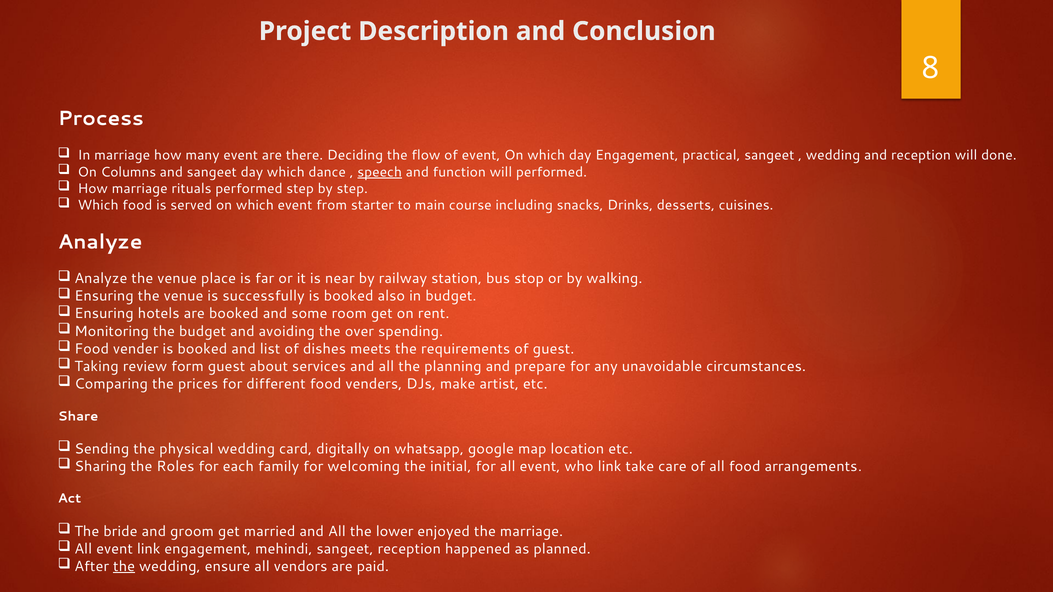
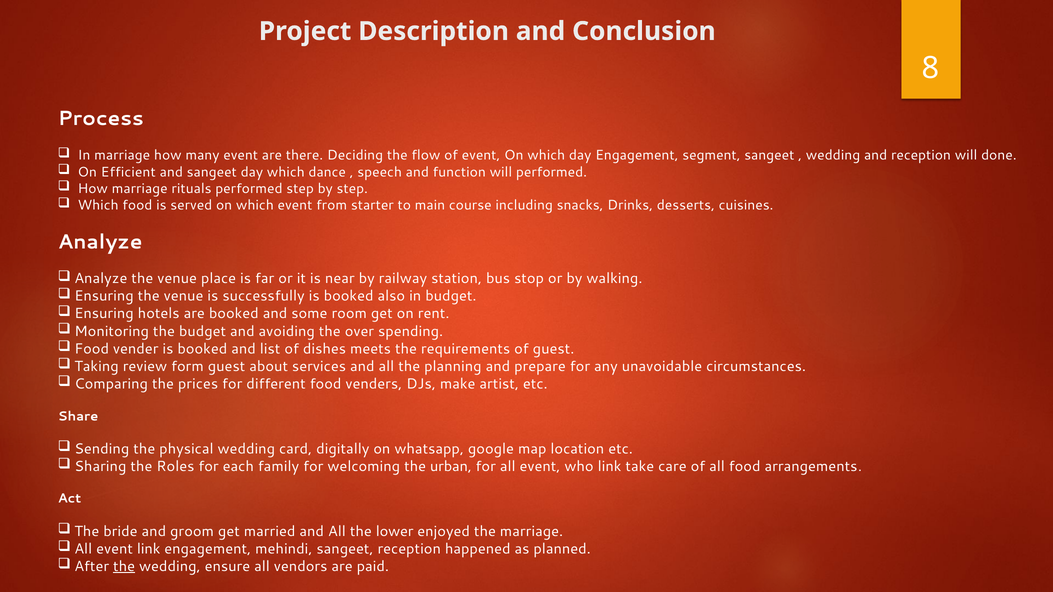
practical: practical -> segment
Columns: Columns -> Efficient
speech underline: present -> none
initial: initial -> urban
